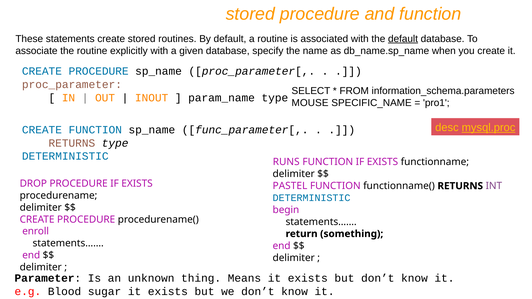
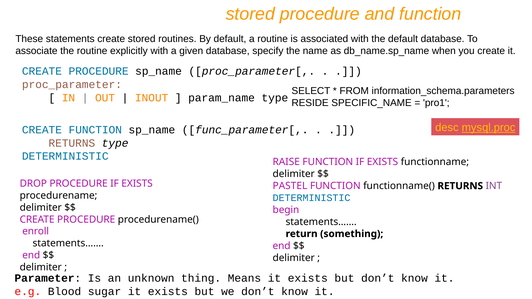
default at (403, 39) underline: present -> none
MOUSE: MOUSE -> RESIDE
RUNS: RUNS -> RAISE
